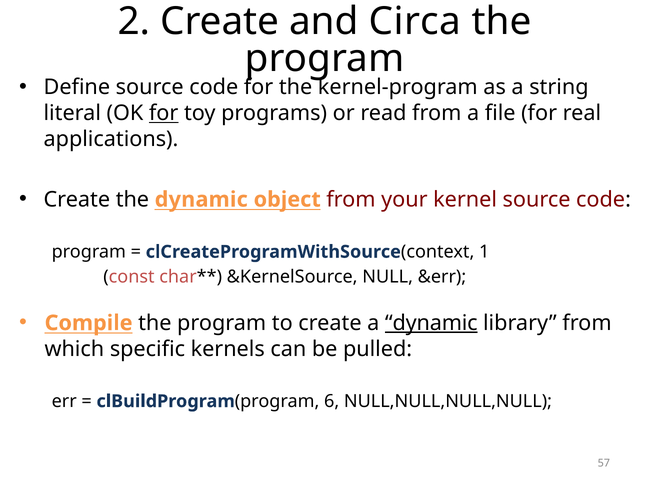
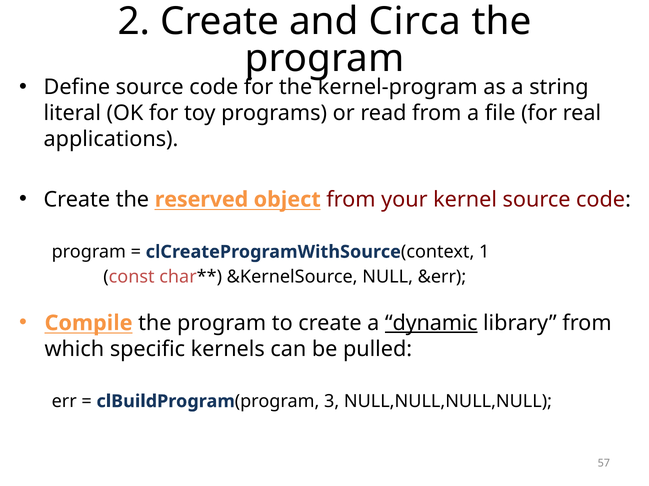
for at (164, 113) underline: present -> none
the dynamic: dynamic -> reserved
6: 6 -> 3
